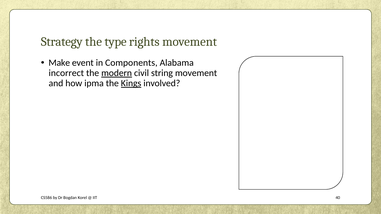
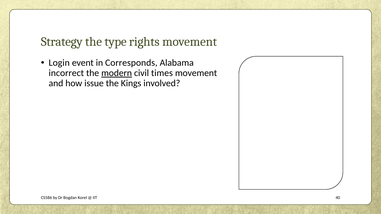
Make: Make -> Login
Components: Components -> Corresponds
string: string -> times
ipma: ipma -> issue
Kings underline: present -> none
